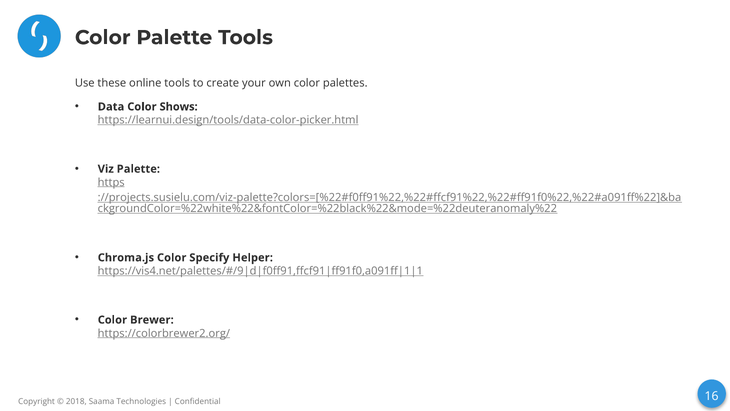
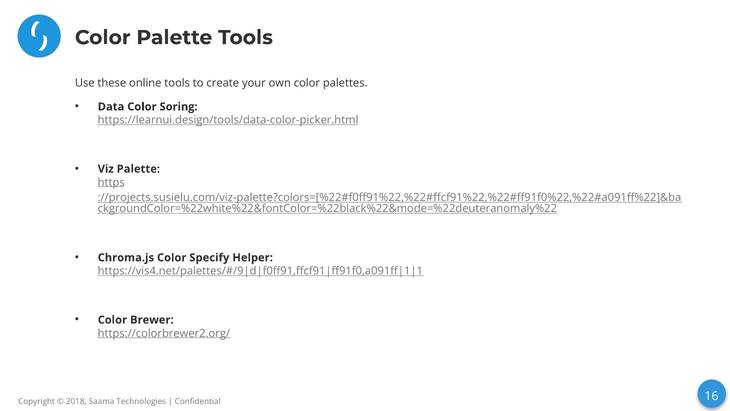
Shows: Shows -> Soring
